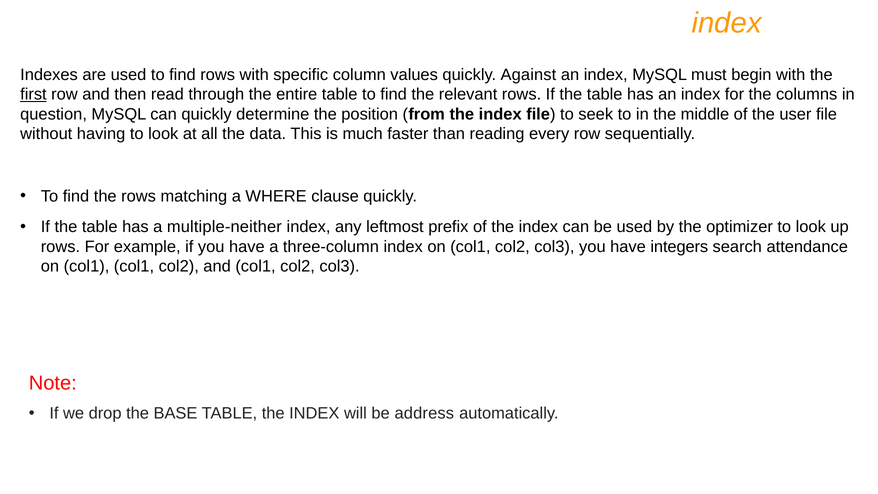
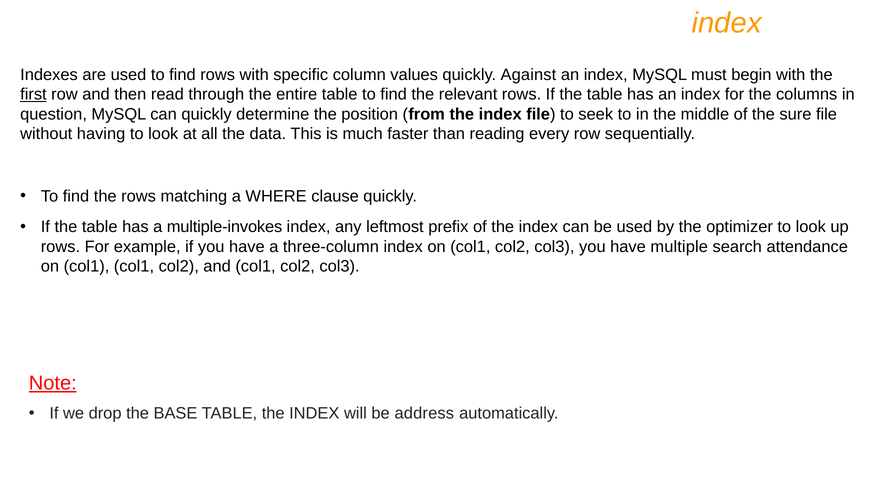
user: user -> sure
multiple-neither: multiple-neither -> multiple-invokes
integers: integers -> multiple
Note underline: none -> present
